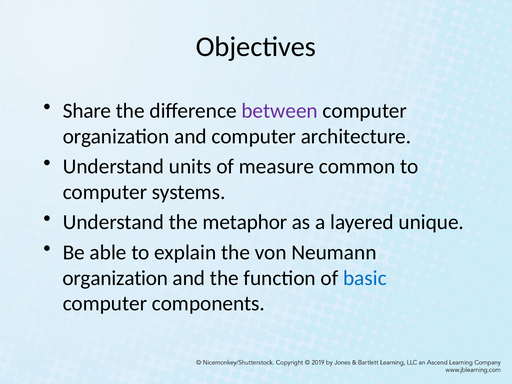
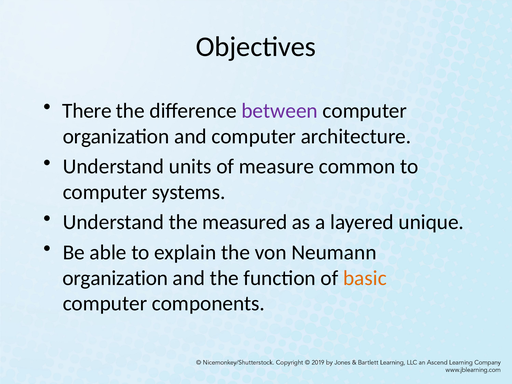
Share: Share -> There
metaphor: metaphor -> measured
basic colour: blue -> orange
